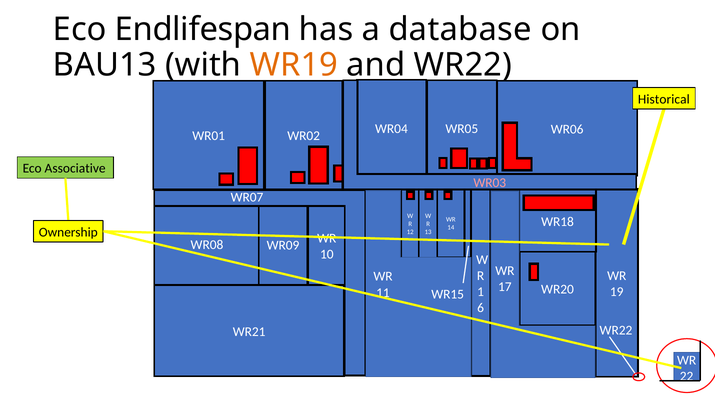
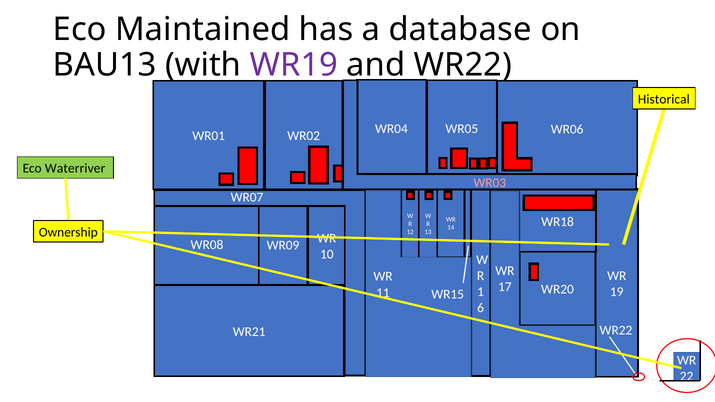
Endlifespan: Endlifespan -> Maintained
WR19 at (294, 65) colour: orange -> purple
Associative: Associative -> Waterriver
